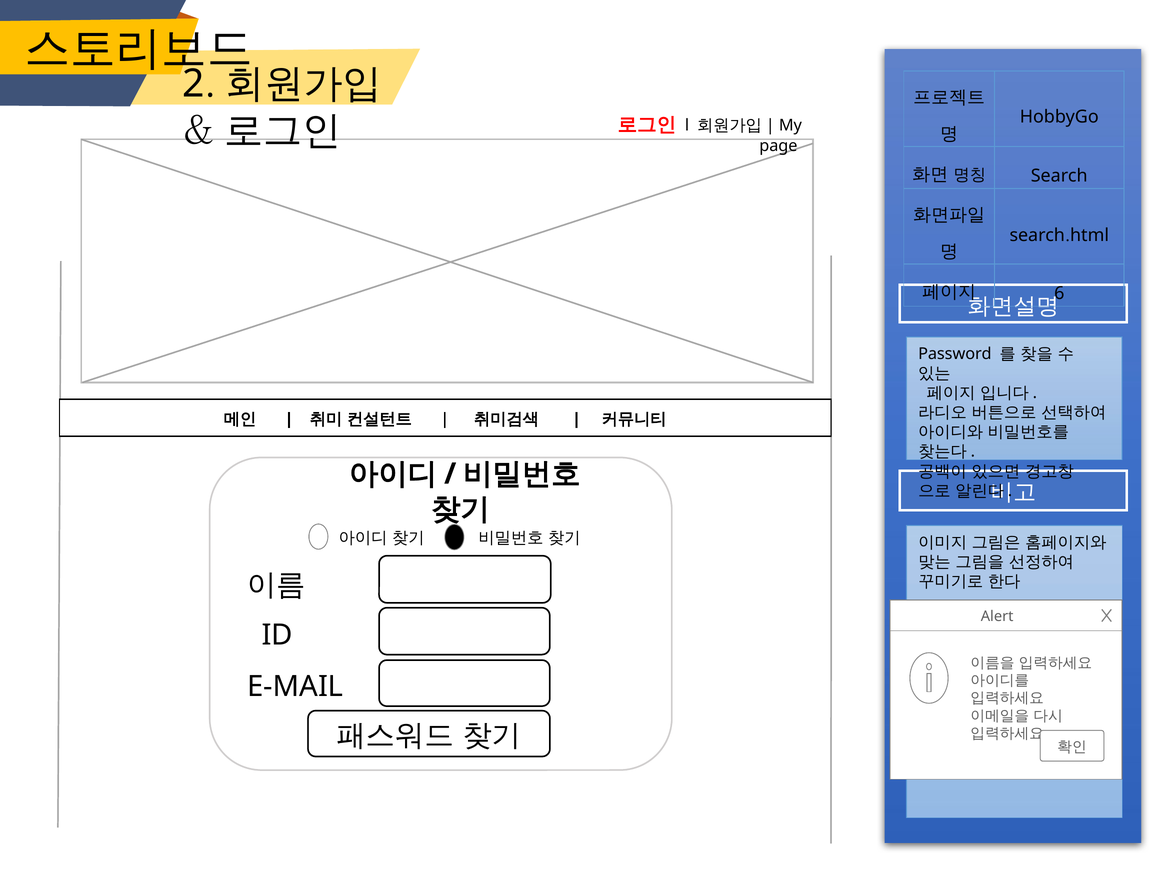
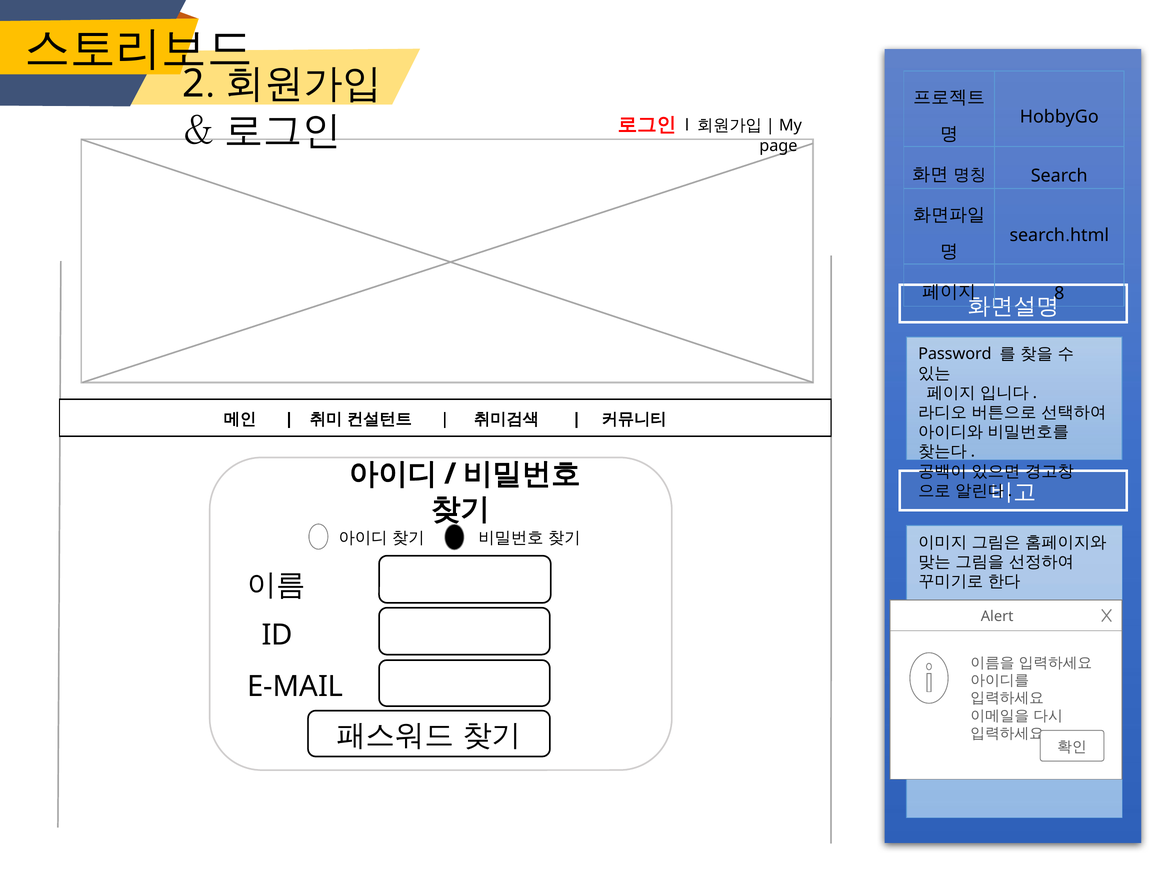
6: 6 -> 8
